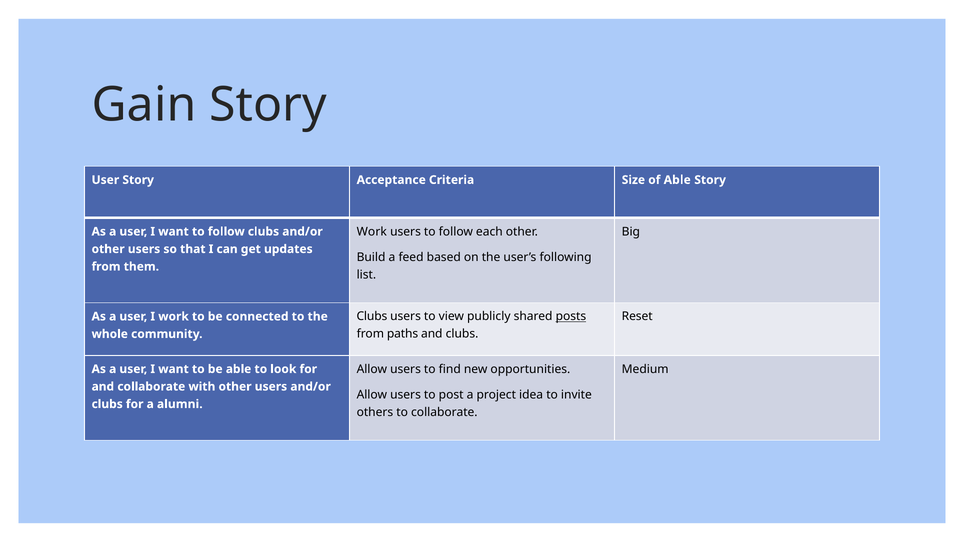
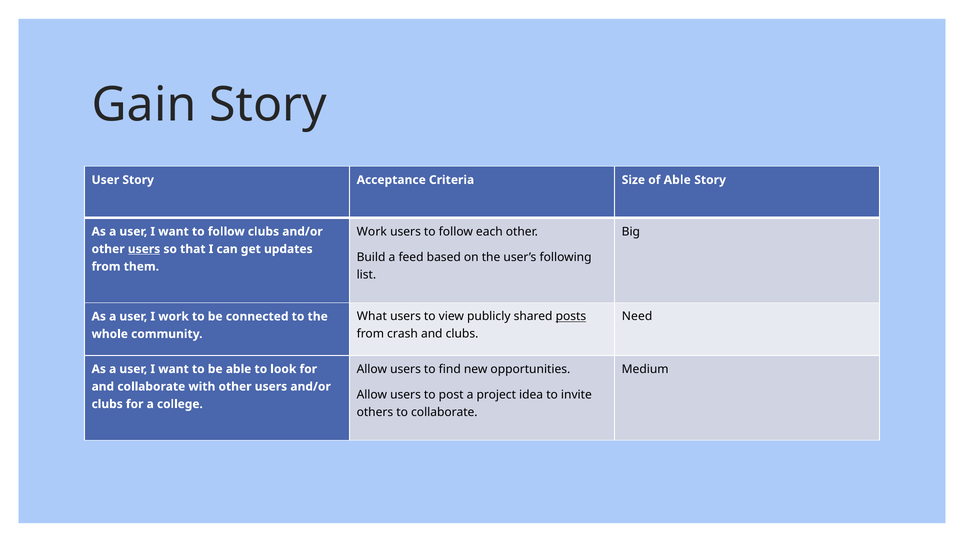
users at (144, 249) underline: none -> present
Clubs at (372, 317): Clubs -> What
Reset: Reset -> Need
paths: paths -> crash
alumni: alumni -> college
